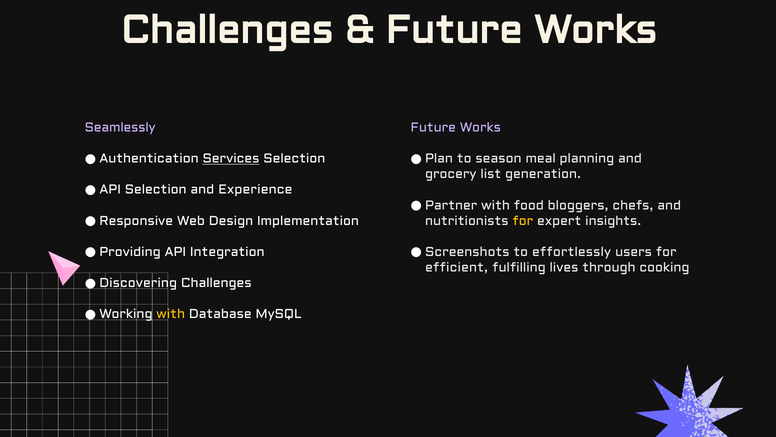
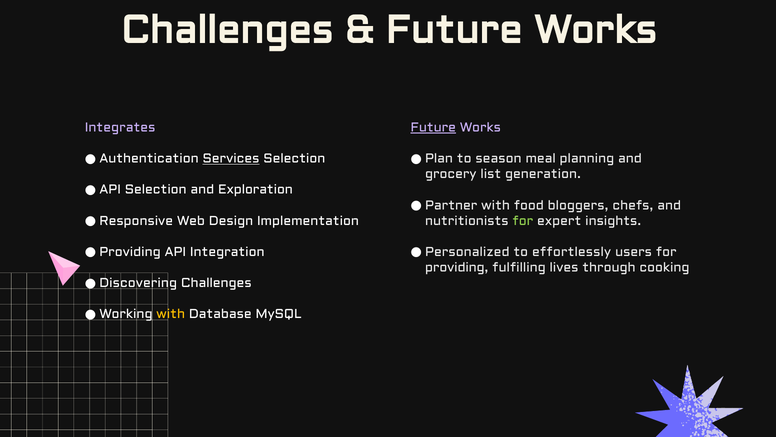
Seamlessly: Seamlessly -> Integrates
Future at (433, 127) underline: none -> present
Experience: Experience -> Exploration
for at (523, 221) colour: yellow -> light green
Screenshots: Screenshots -> Personalized
efficient at (457, 267): efficient -> providing
